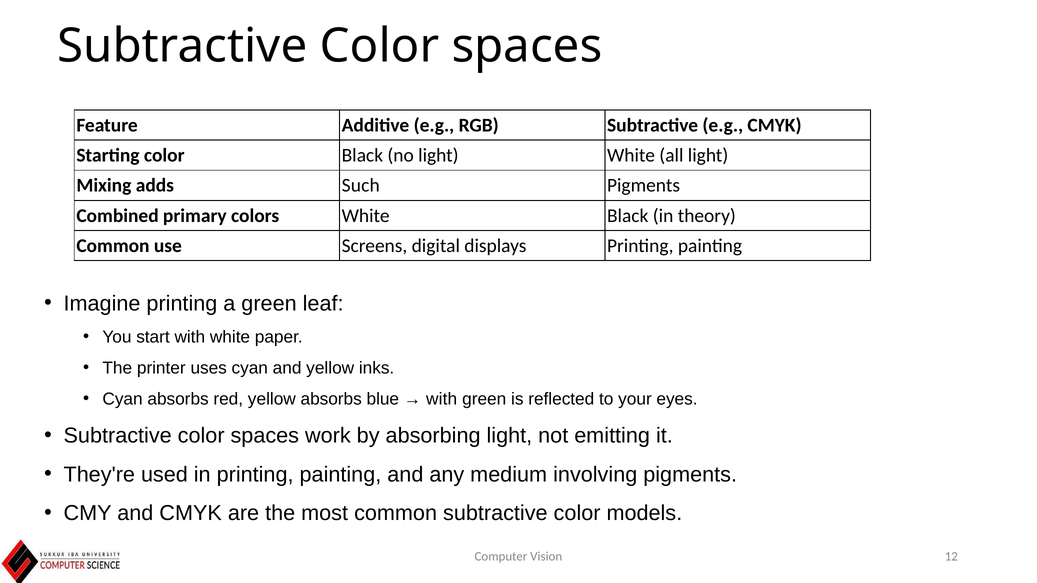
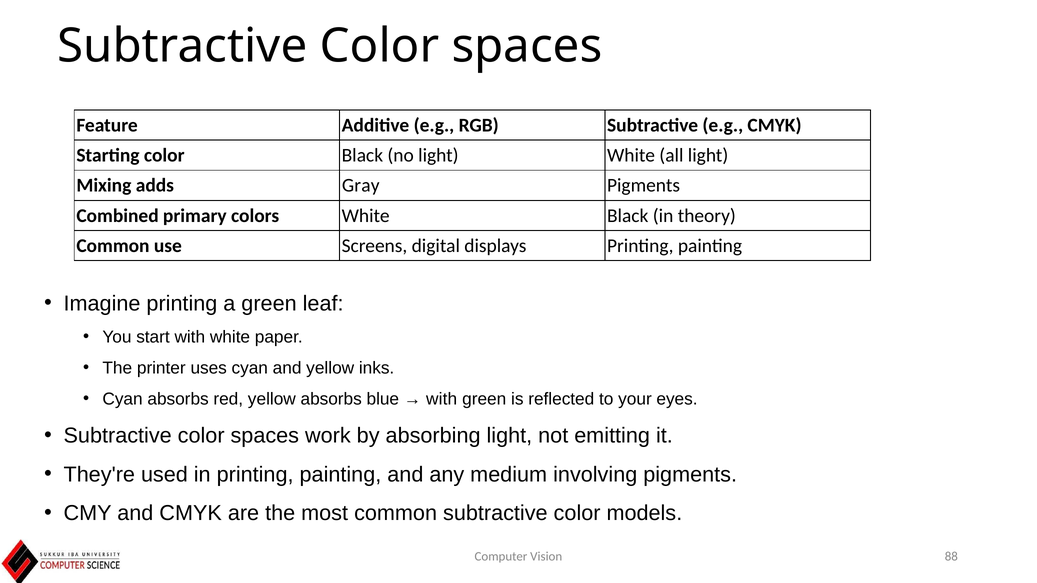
Such: Such -> Gray
12: 12 -> 88
